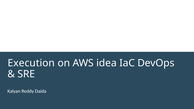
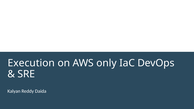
idea: idea -> only
